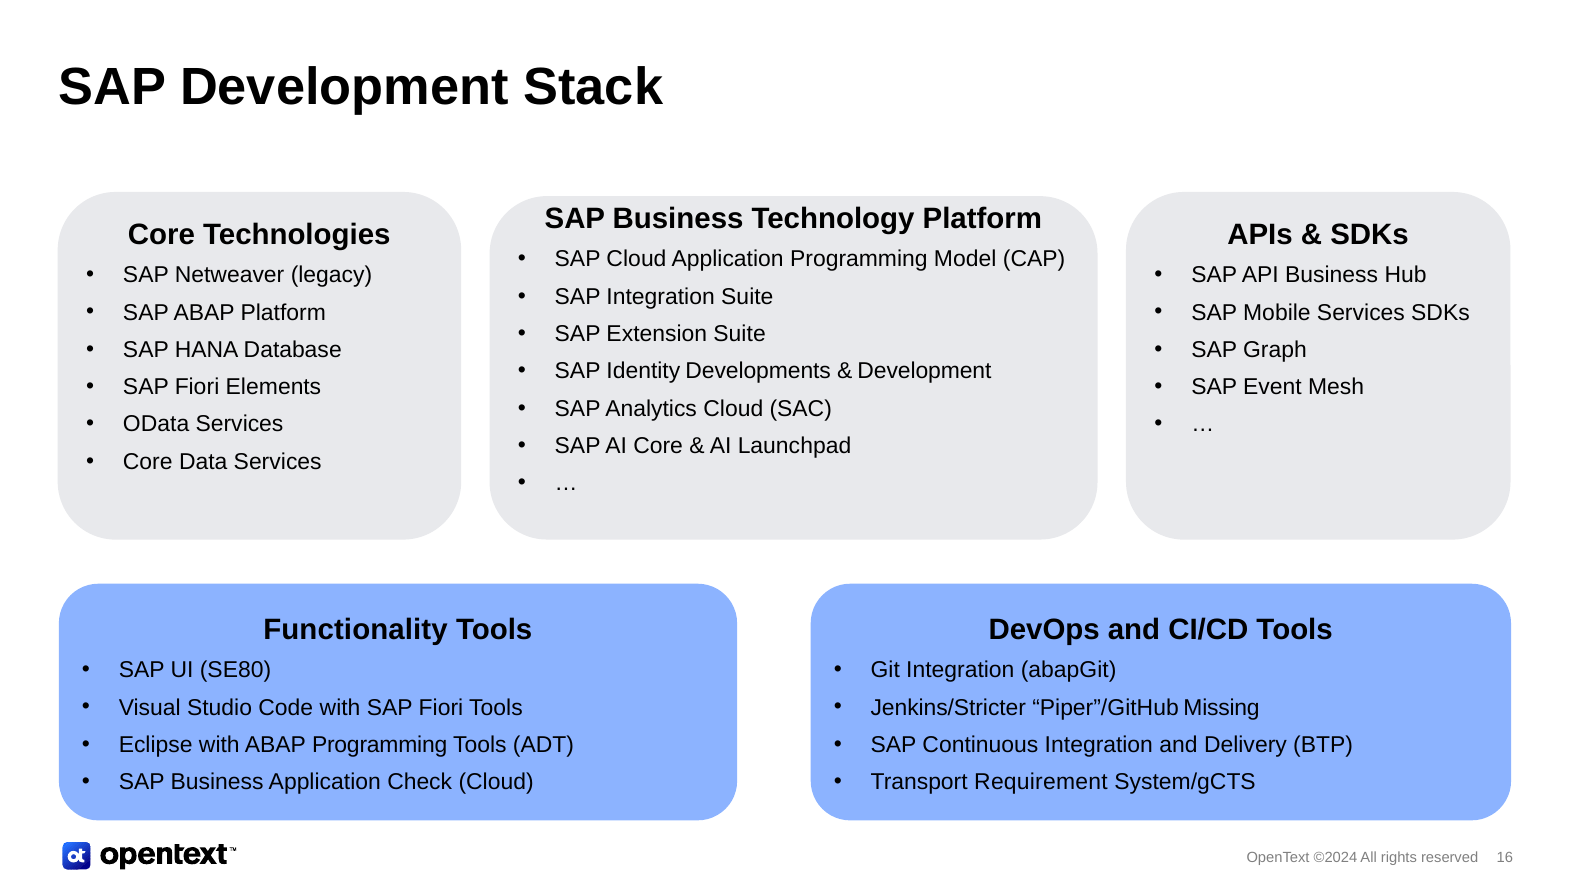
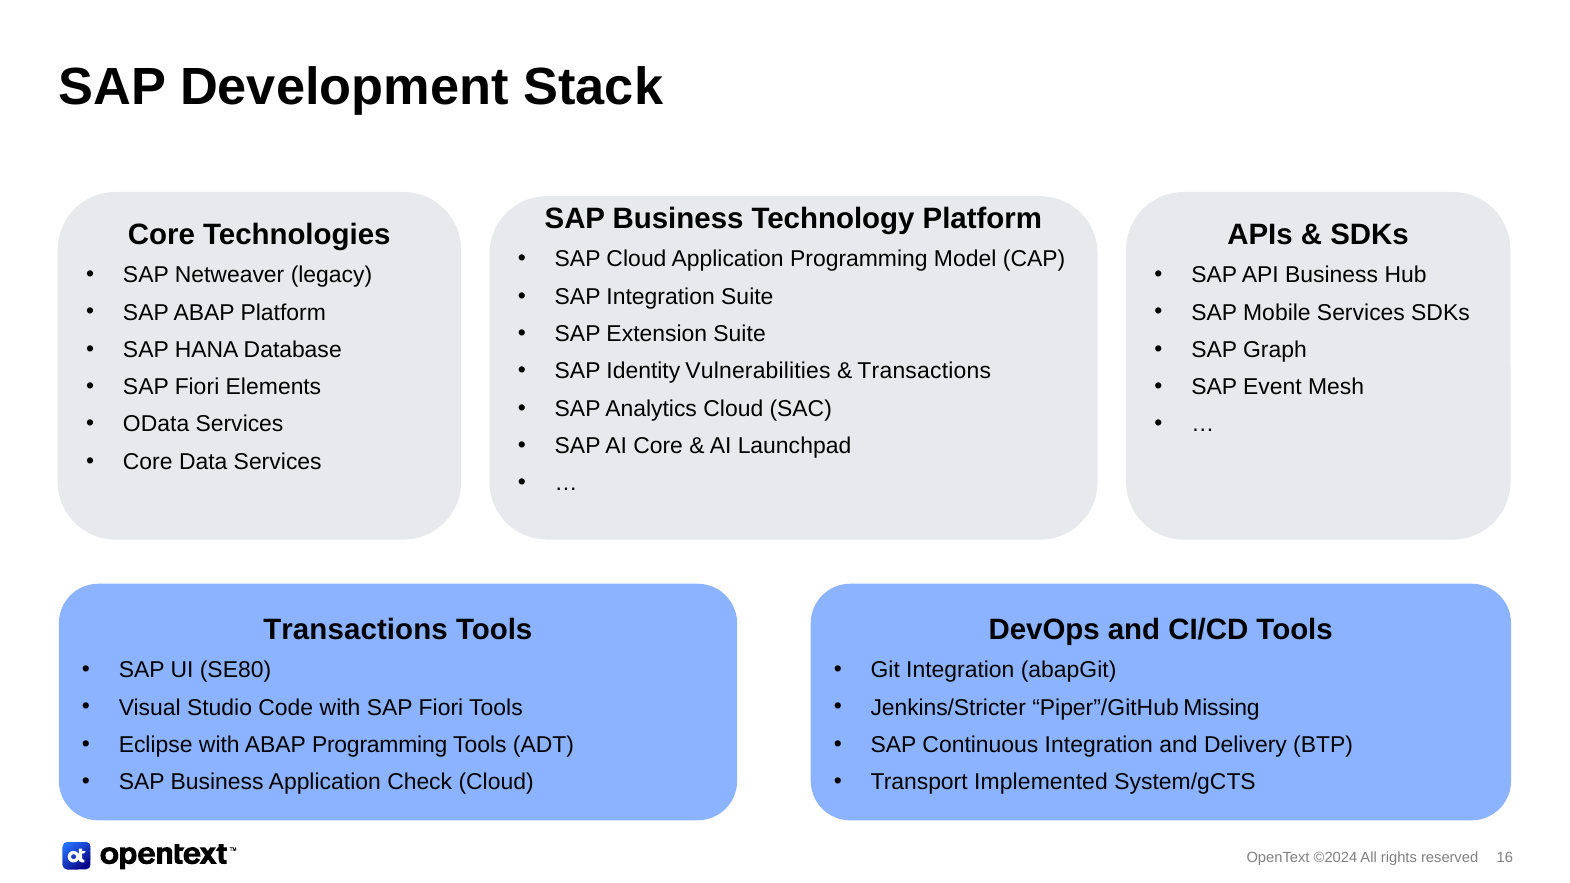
Developments: Developments -> Vulnerabilities
Development at (924, 371): Development -> Transactions
Functionality at (356, 630): Functionality -> Transactions
Requirement: Requirement -> Implemented
